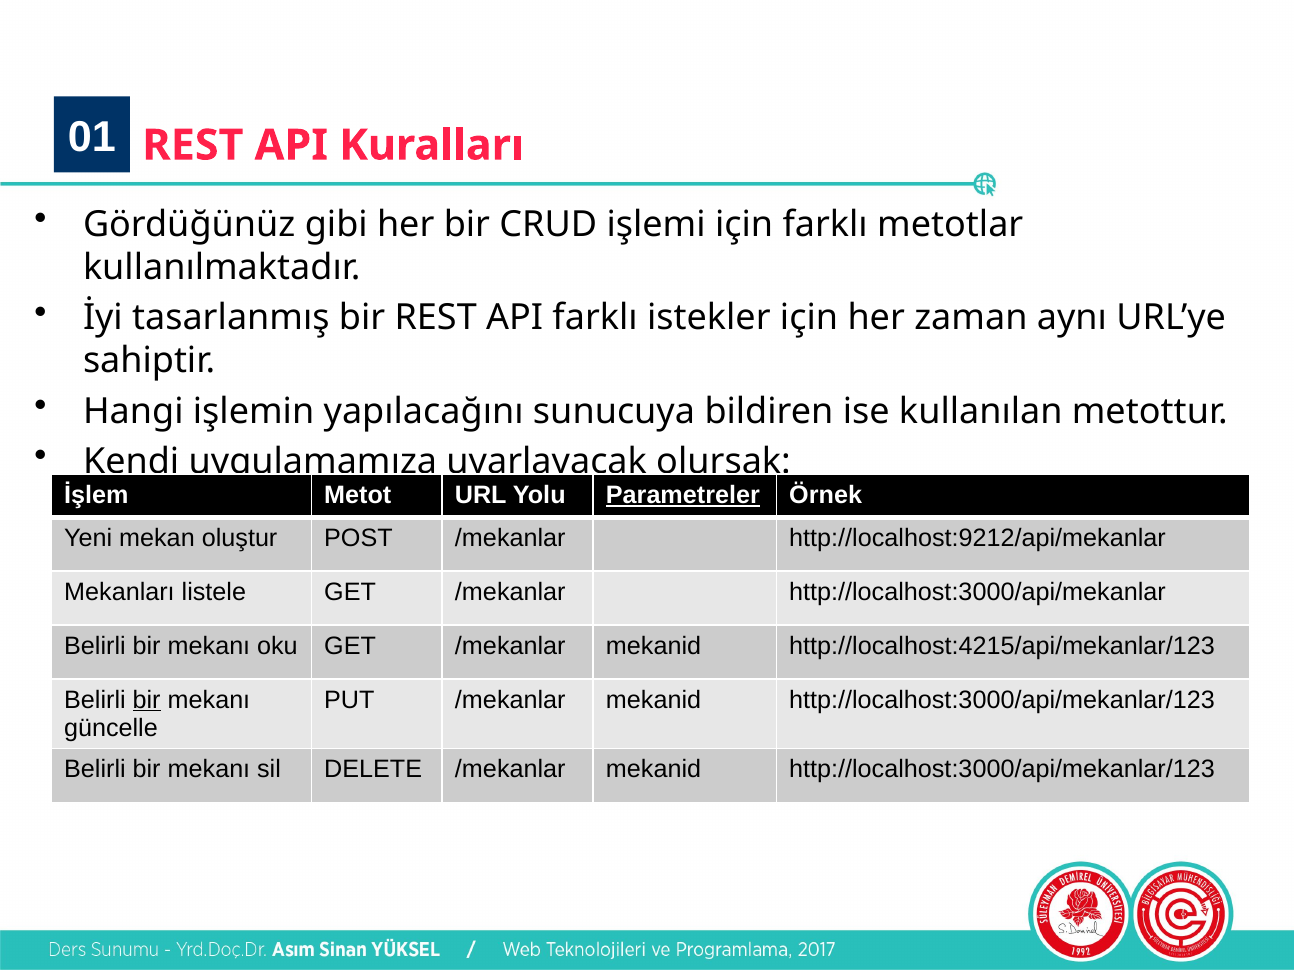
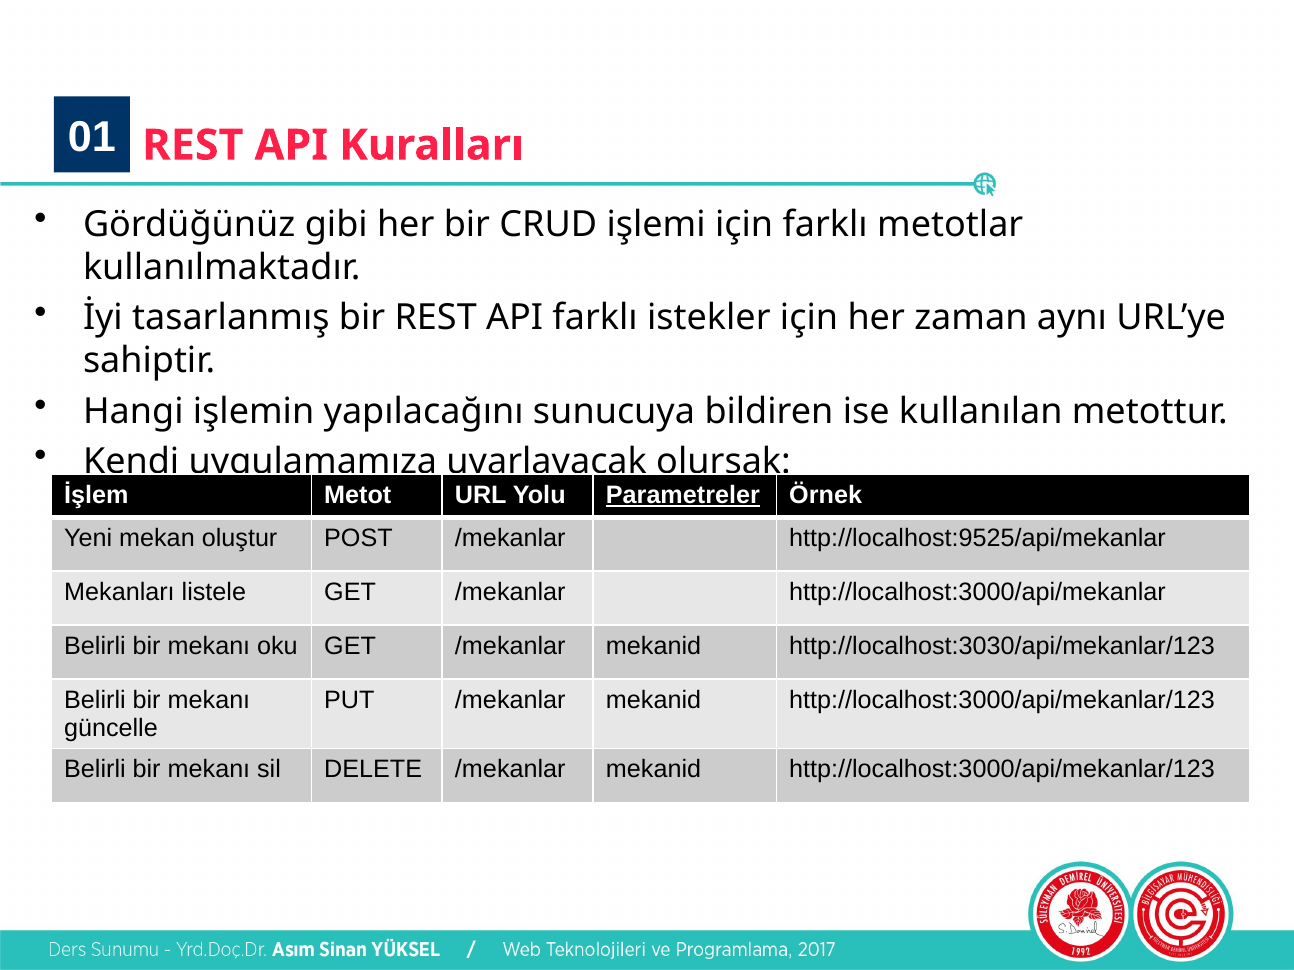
http://localhost:9212/api/mekanlar: http://localhost:9212/api/mekanlar -> http://localhost:9525/api/mekanlar
http://localhost:4215/api/mekanlar/123: http://localhost:4215/api/mekanlar/123 -> http://localhost:3030/api/mekanlar/123
bir at (147, 700) underline: present -> none
